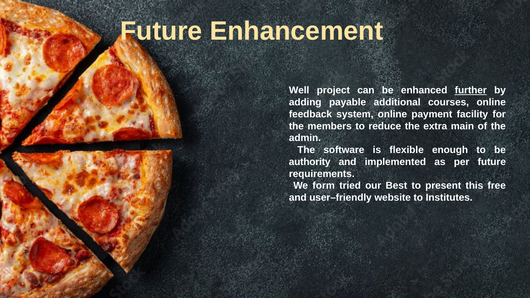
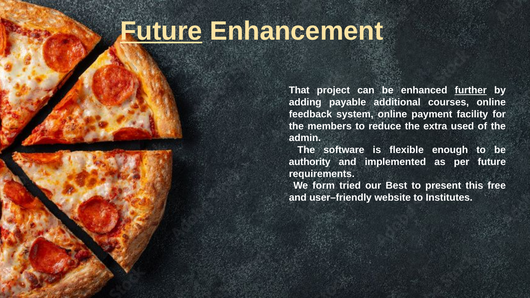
Future at (161, 31) underline: none -> present
Well: Well -> That
main: main -> used
